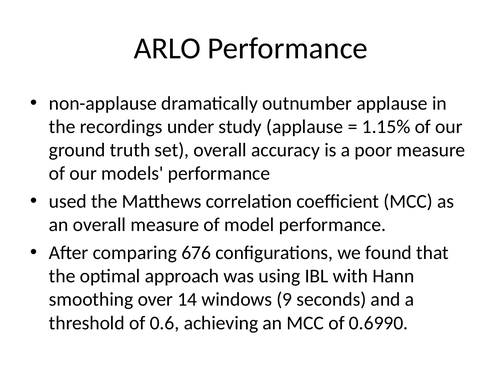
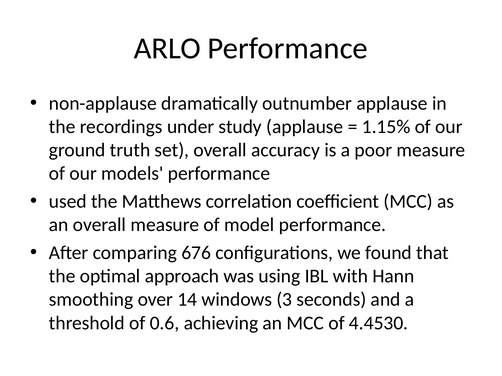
9: 9 -> 3
0.6990: 0.6990 -> 4.4530
